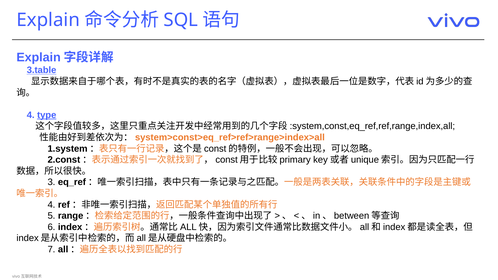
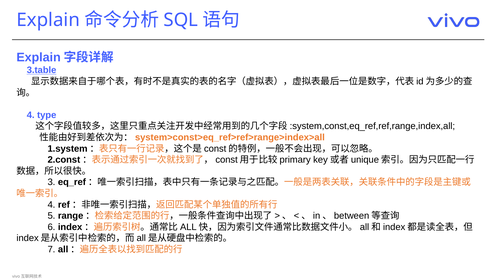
type underline: present -> none
